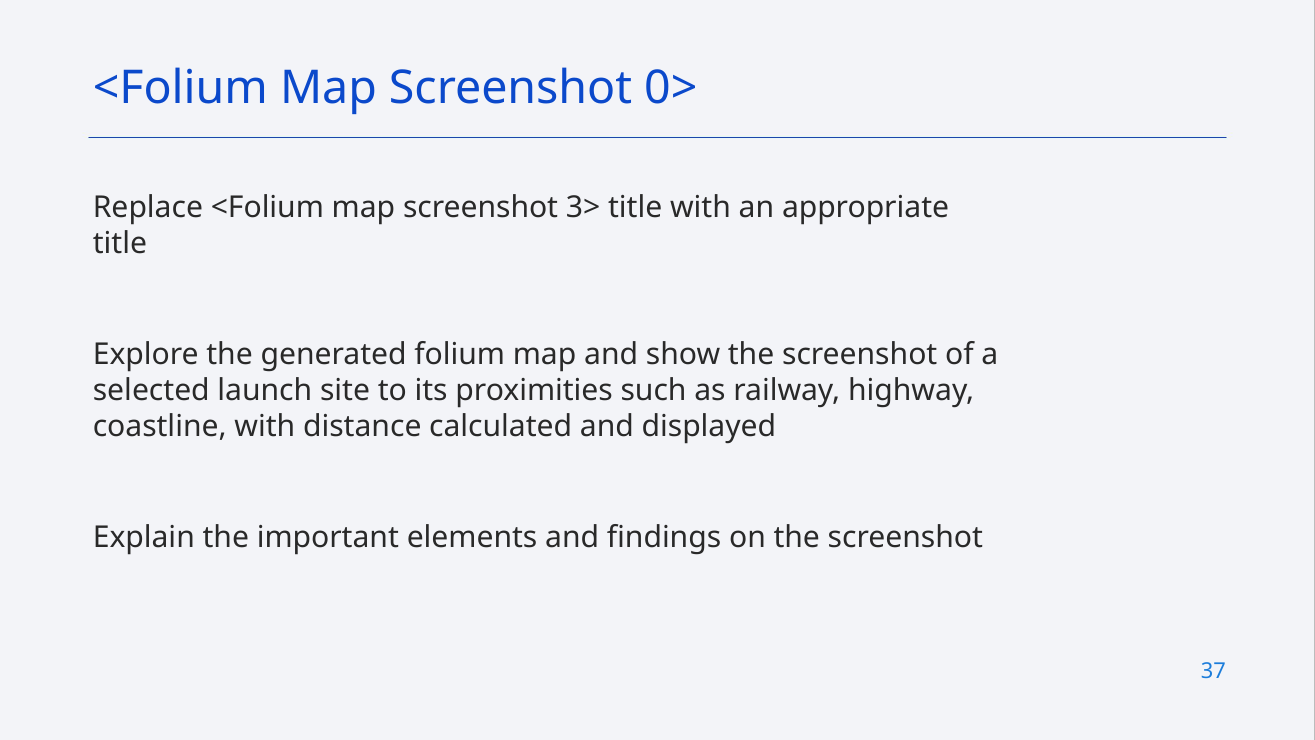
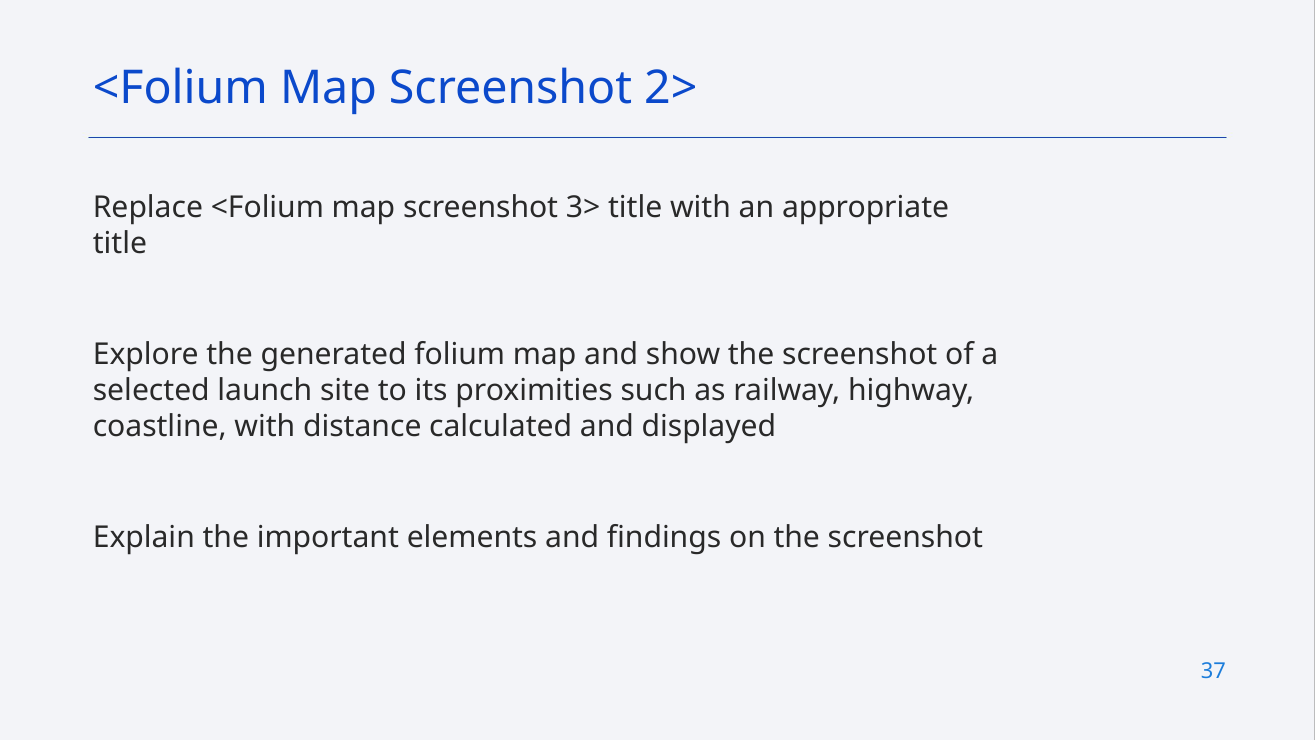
0>: 0> -> 2>
